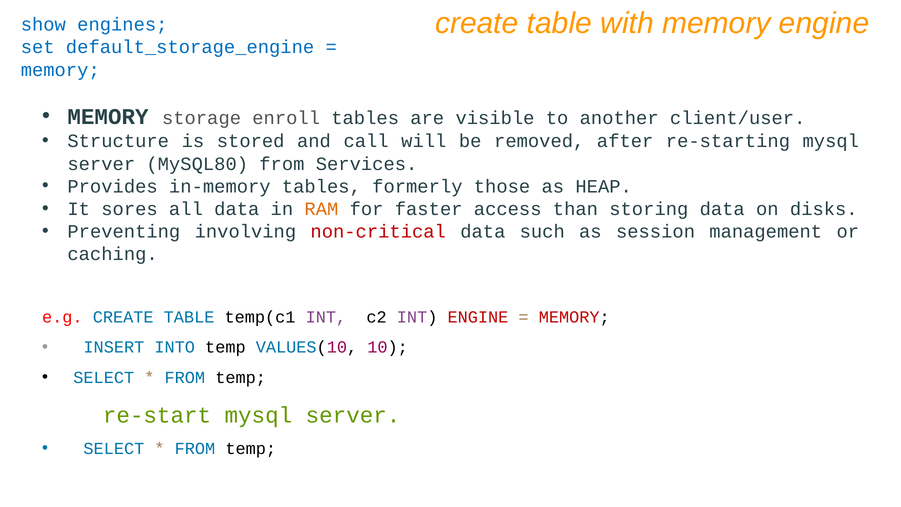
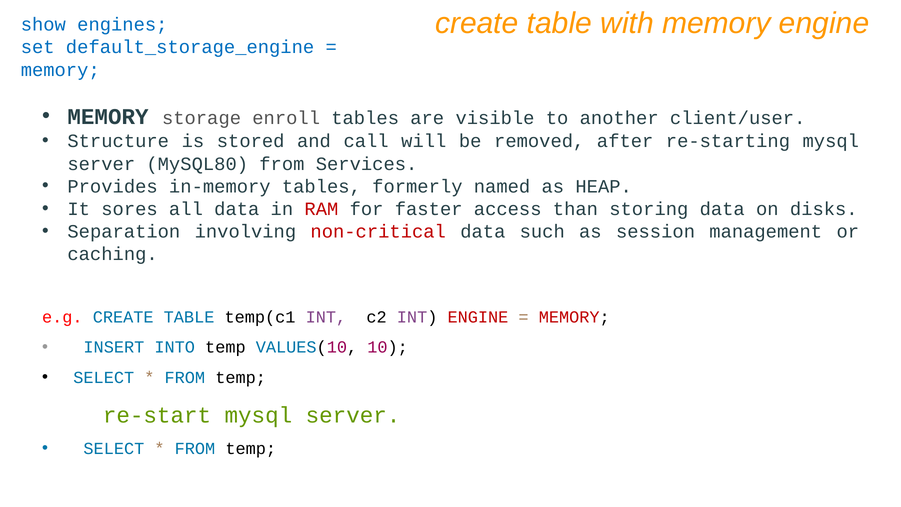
those: those -> named
RAM colour: orange -> red
Preventing: Preventing -> Separation
